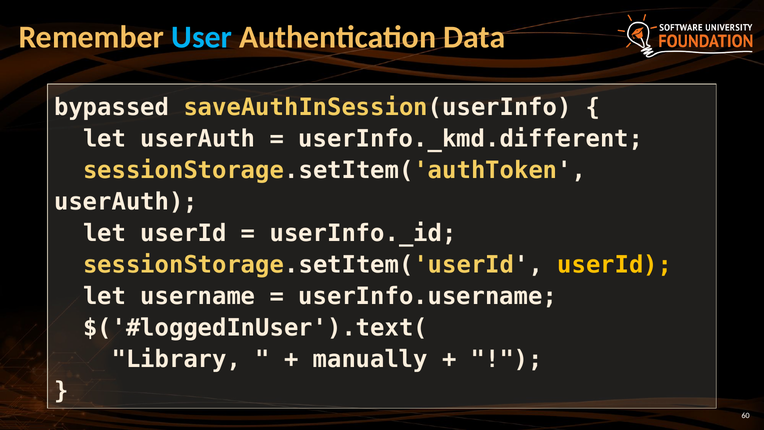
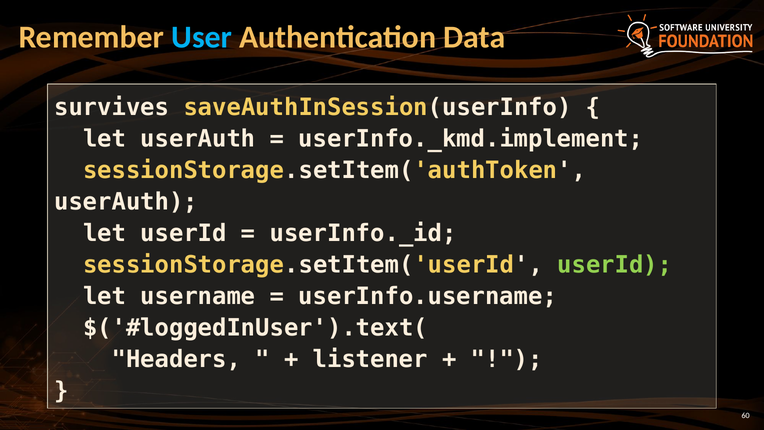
bypassed: bypassed -> survives
userInfo._kmd.different: userInfo._kmd.different -> userInfo._kmd.implement
userId at (615, 265) colour: yellow -> light green
Library: Library -> Headers
manually: manually -> listener
